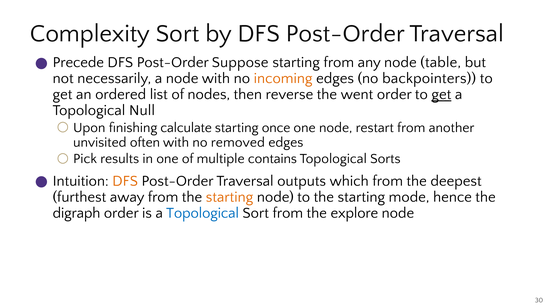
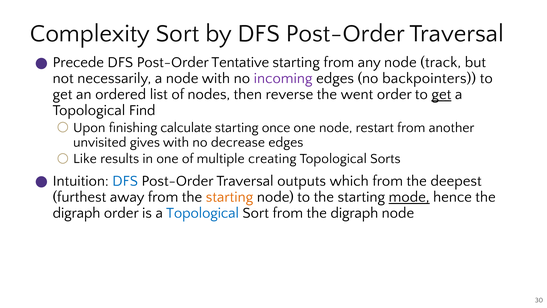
Suppose: Suppose -> Tentative
table: table -> track
incoming colour: orange -> purple
Null: Null -> Find
often: often -> gives
removed: removed -> decrease
Pick: Pick -> Like
contains: contains -> creating
DFS at (125, 181) colour: orange -> blue
mode underline: none -> present
from the explore: explore -> digraph
